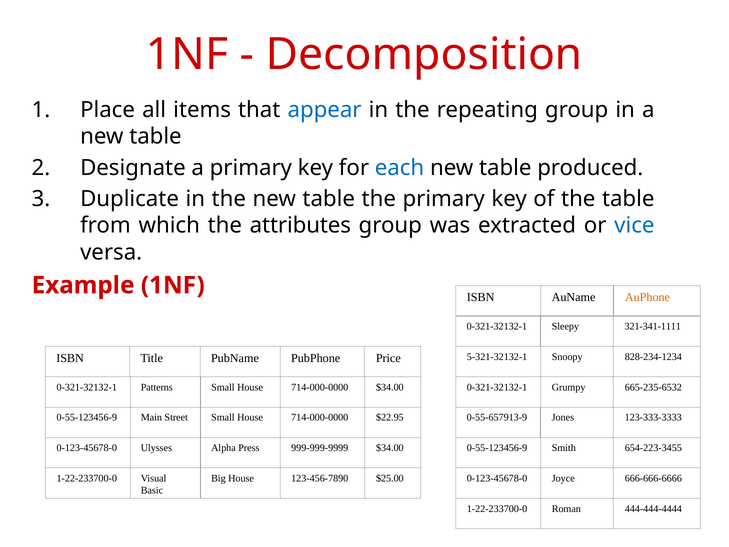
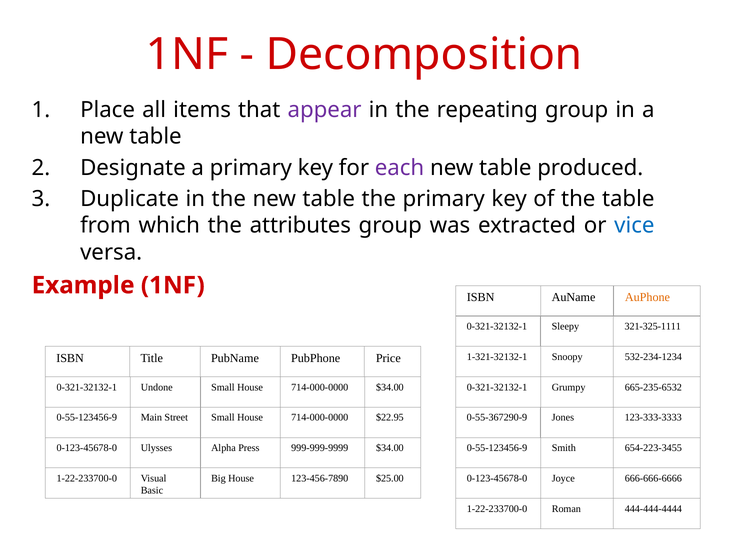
appear colour: blue -> purple
each colour: blue -> purple
321-341-1111: 321-341-1111 -> 321-325-1111
5-321-32132-1: 5-321-32132-1 -> 1-321-32132-1
828-234-1234: 828-234-1234 -> 532-234-1234
Patterns: Patterns -> Undone
0-55-657913-9: 0-55-657913-9 -> 0-55-367290-9
